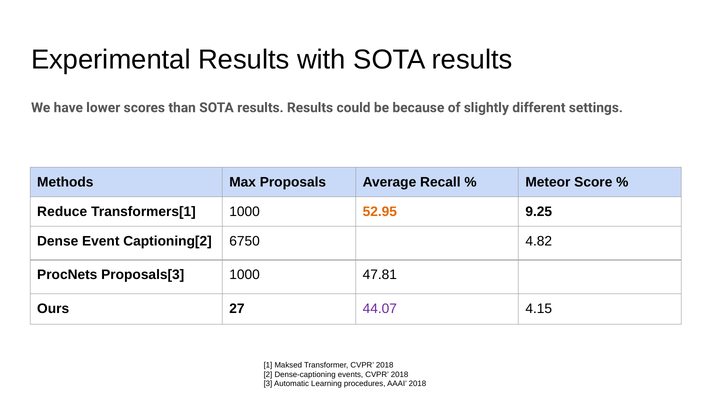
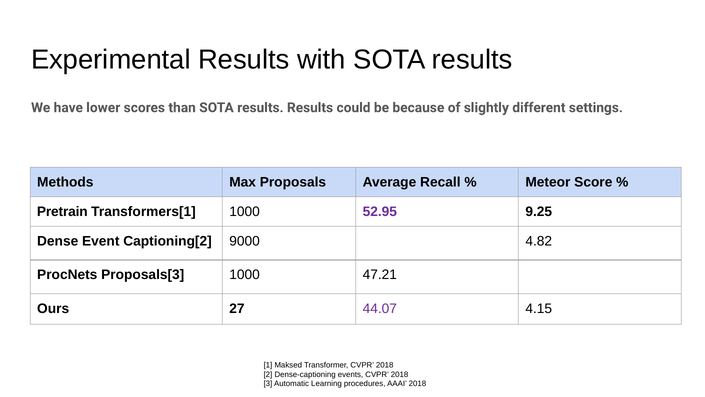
Reduce: Reduce -> Pretrain
52.95 colour: orange -> purple
6750: 6750 -> 9000
47.81: 47.81 -> 47.21
